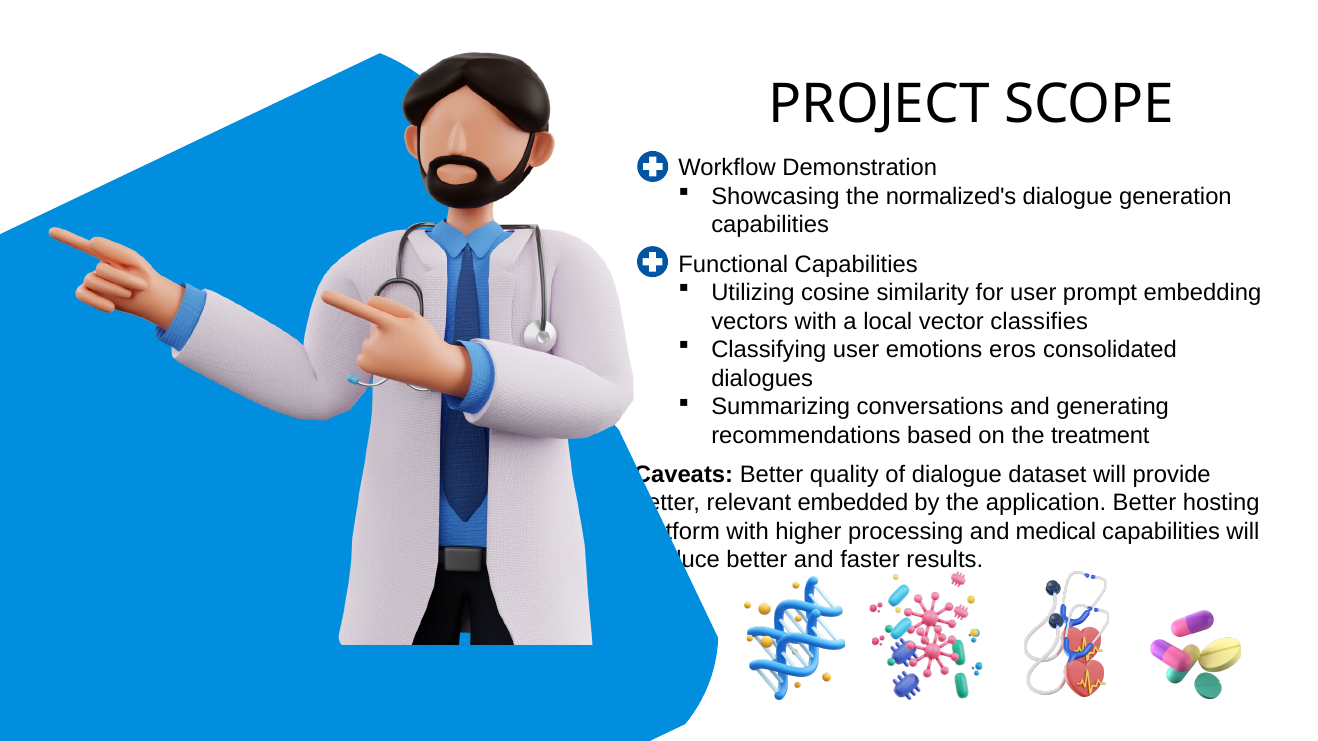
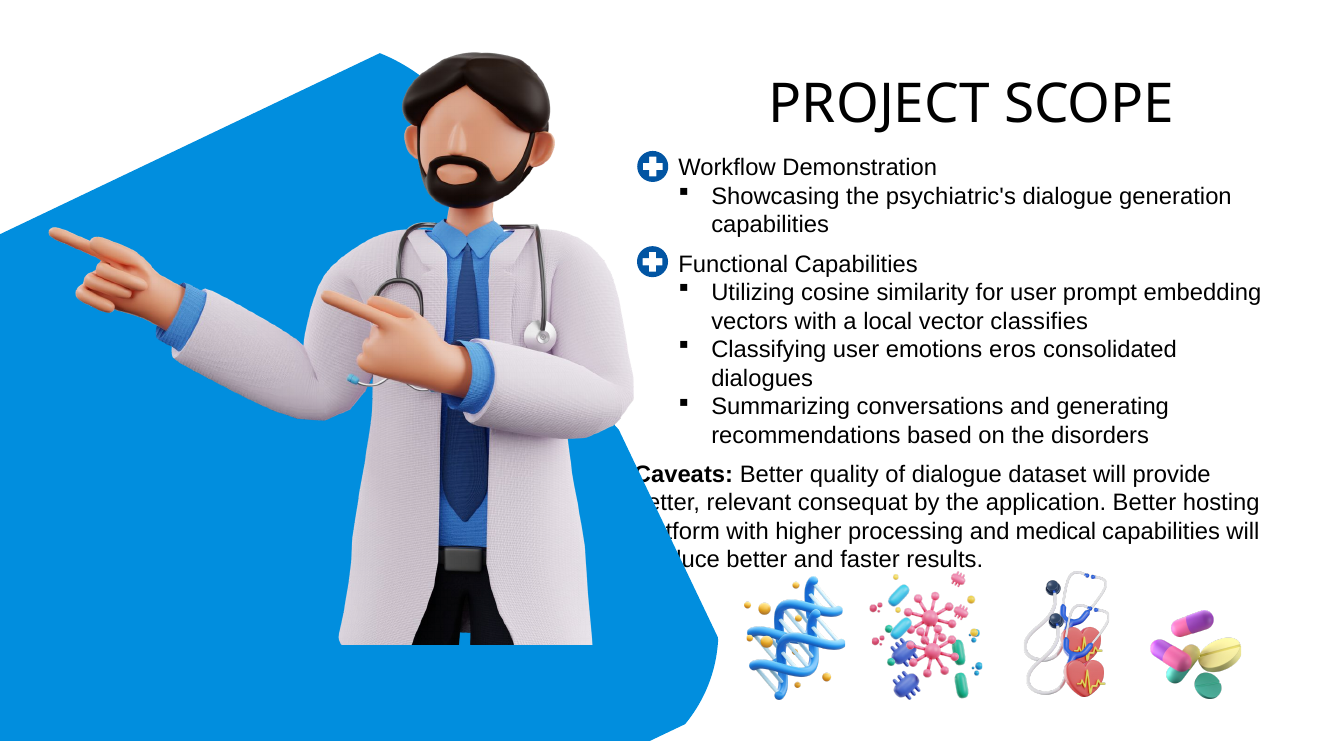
normalized's: normalized's -> psychiatric's
treatment: treatment -> disorders
embedded: embedded -> consequat
